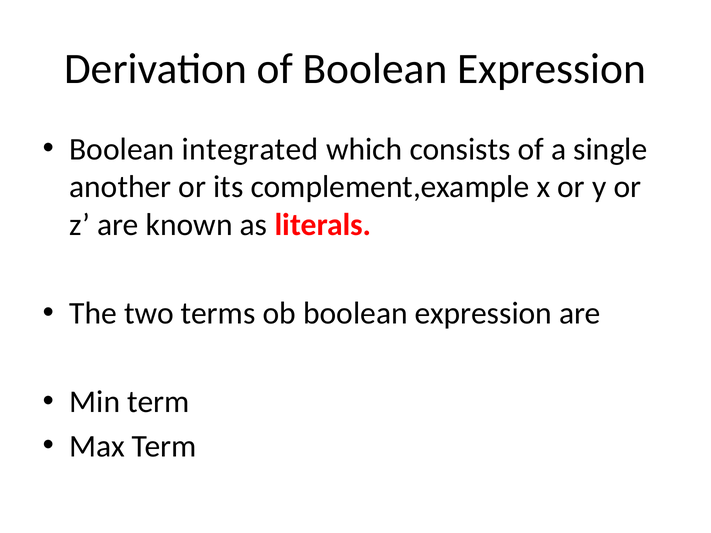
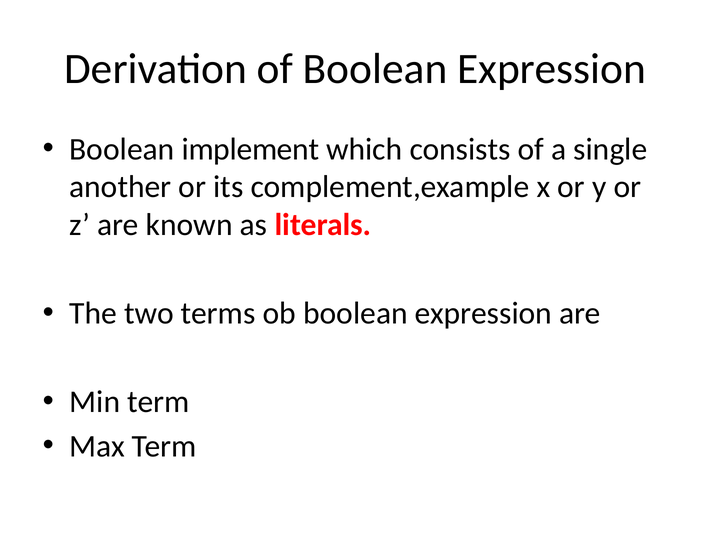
integrated: integrated -> implement
